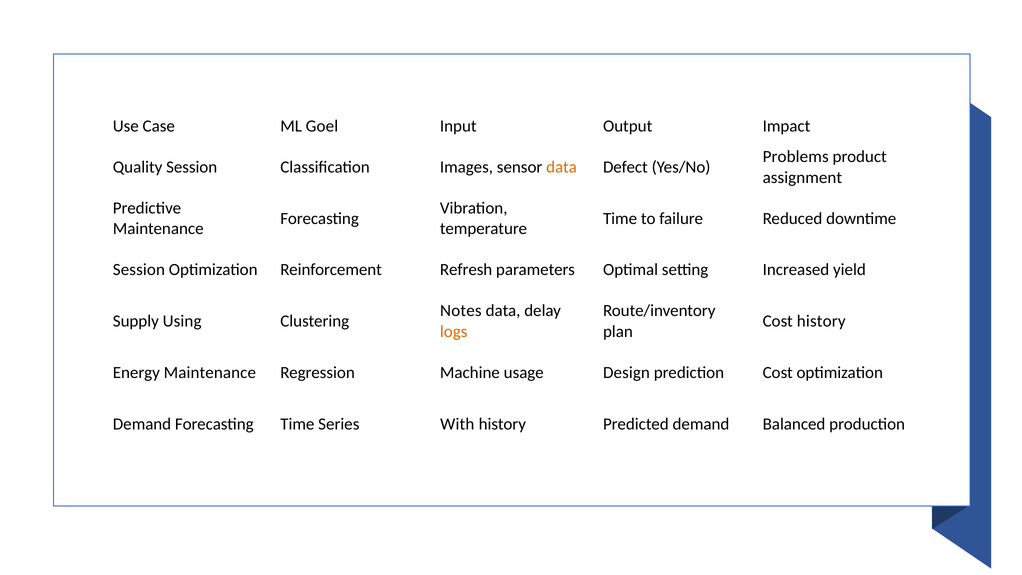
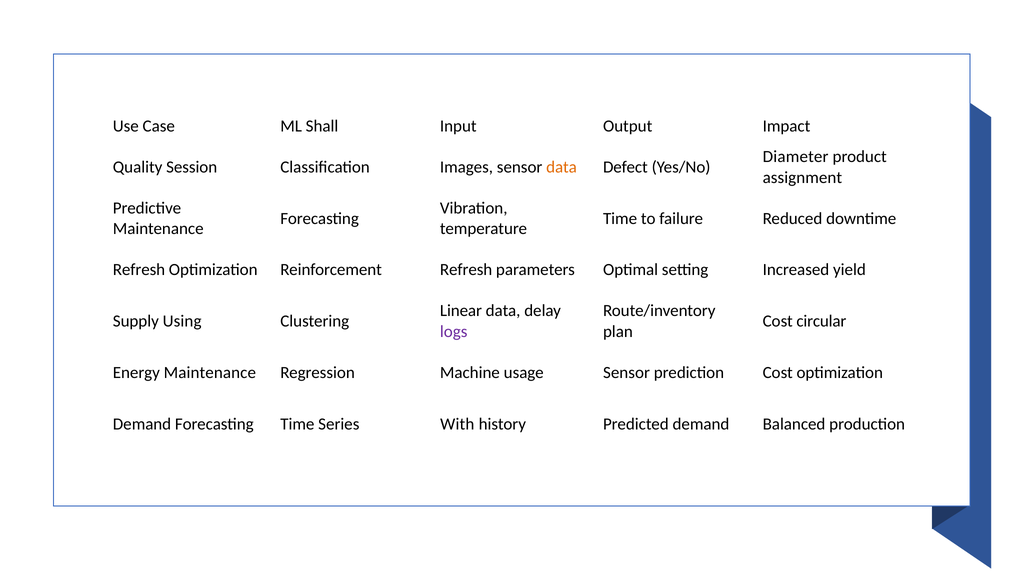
Goel: Goel -> Shall
Problems: Problems -> Diameter
Session at (139, 270): Session -> Refresh
Notes: Notes -> Linear
Cost history: history -> circular
logs colour: orange -> purple
usage Design: Design -> Sensor
